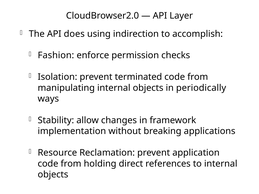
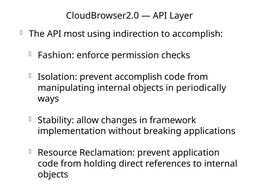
does: does -> most
prevent terminated: terminated -> accomplish
